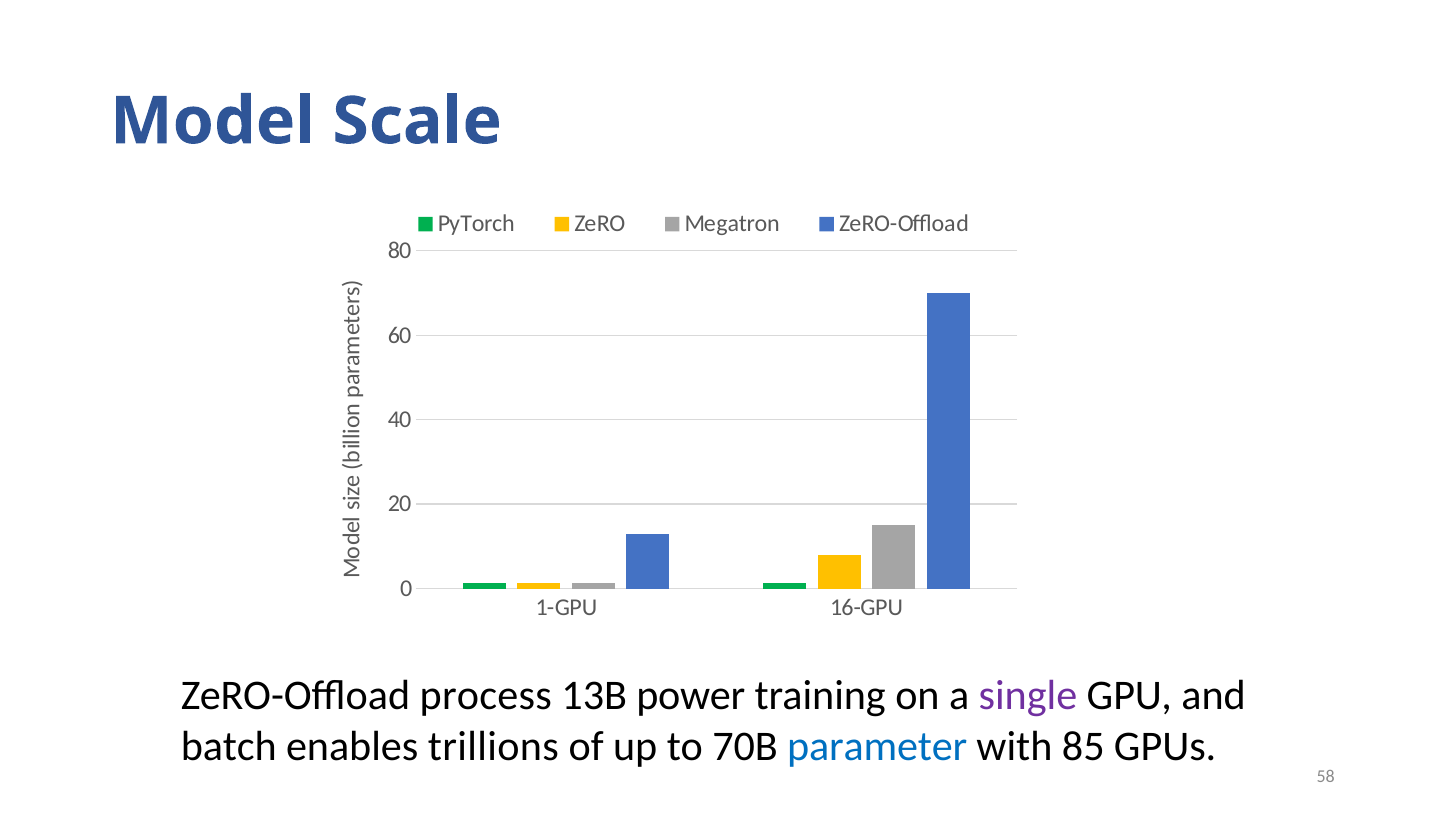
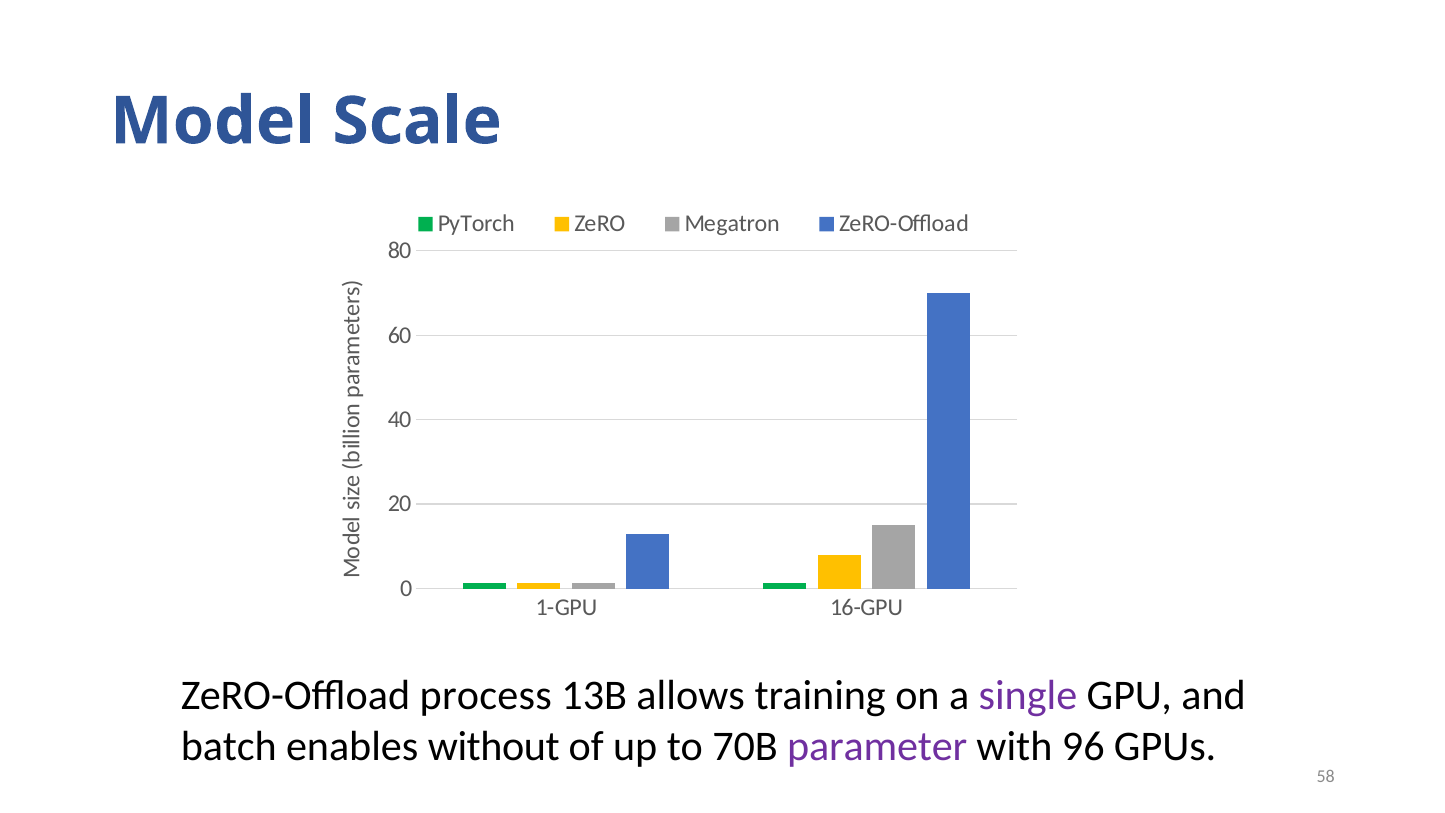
power: power -> allows
trillions: trillions -> without
parameter colour: blue -> purple
85: 85 -> 96
